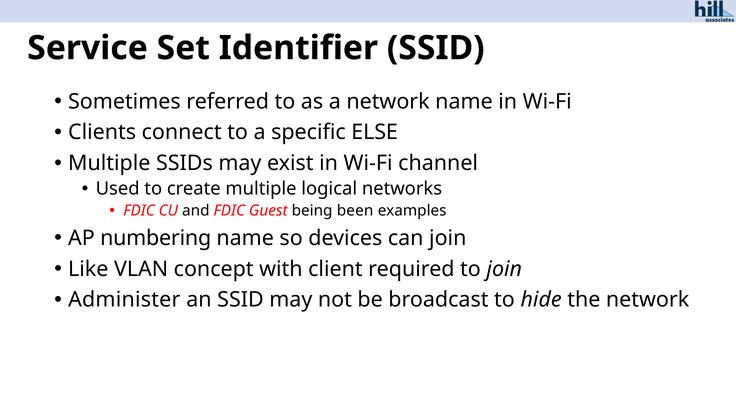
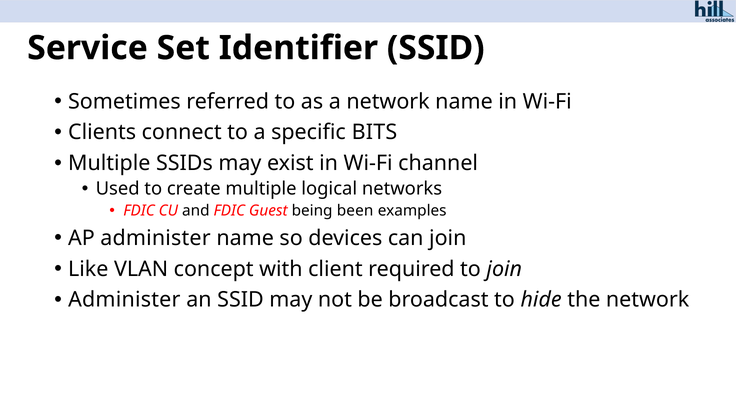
ELSE: ELSE -> BITS
AP numbering: numbering -> administer
